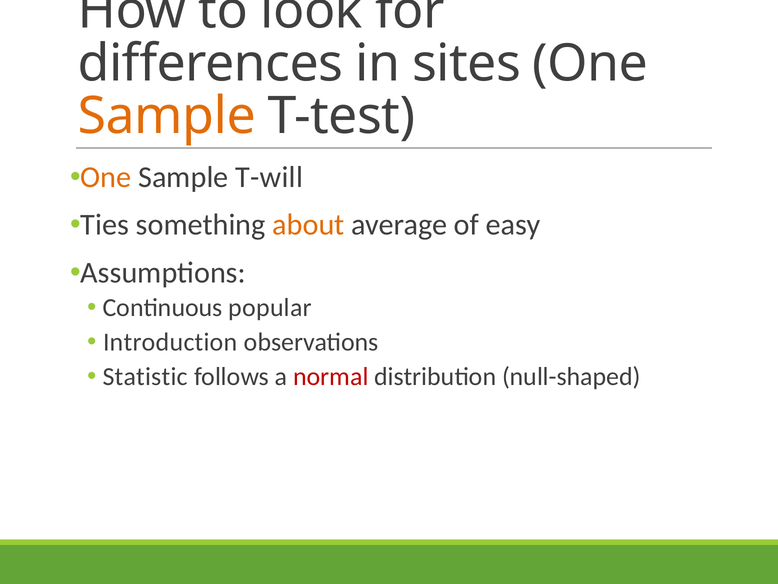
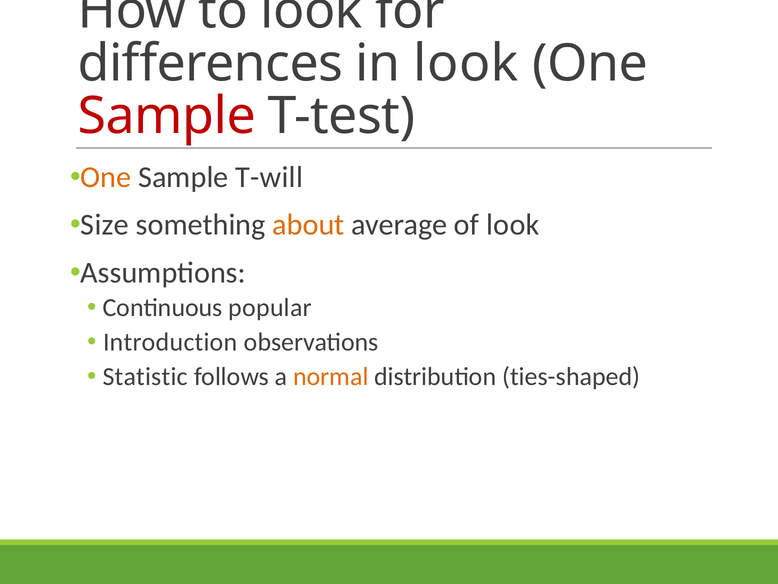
in sites: sites -> look
Sample at (167, 116) colour: orange -> red
Ties: Ties -> Size
of easy: easy -> look
normal colour: red -> orange
null-shaped: null-shaped -> ties-shaped
